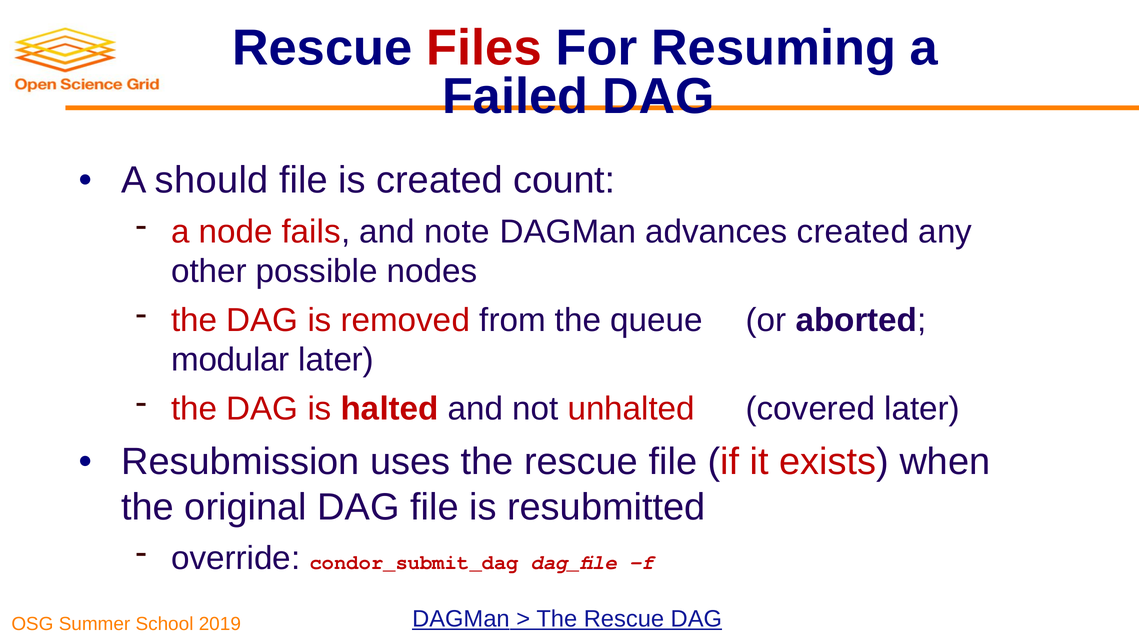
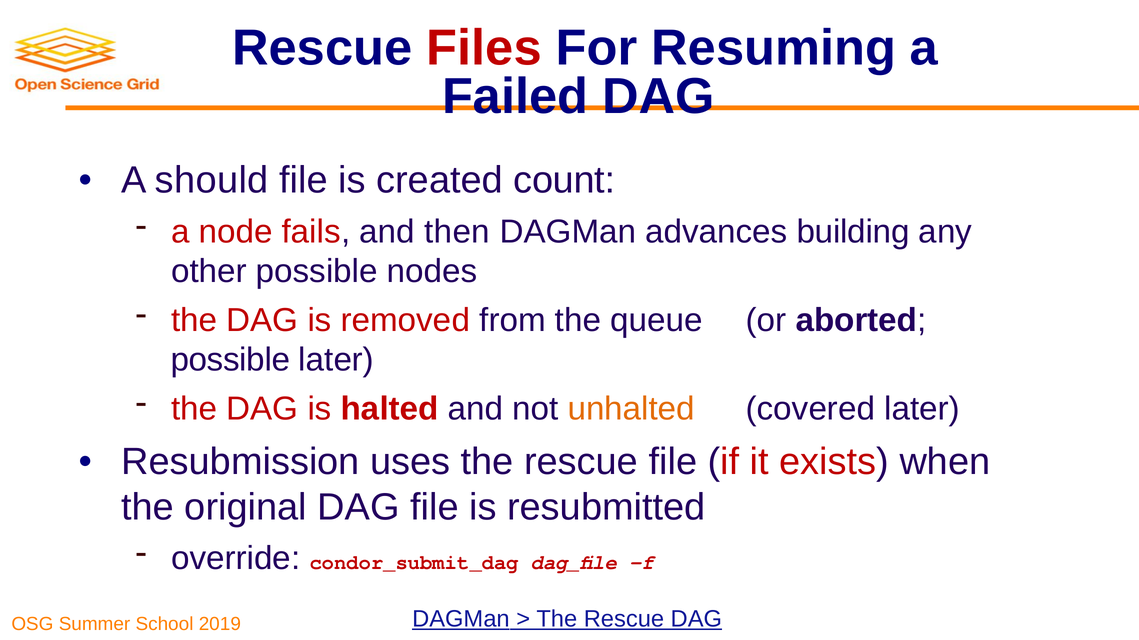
note: note -> then
advances created: created -> building
modular at (230, 360): modular -> possible
unhalted colour: red -> orange
